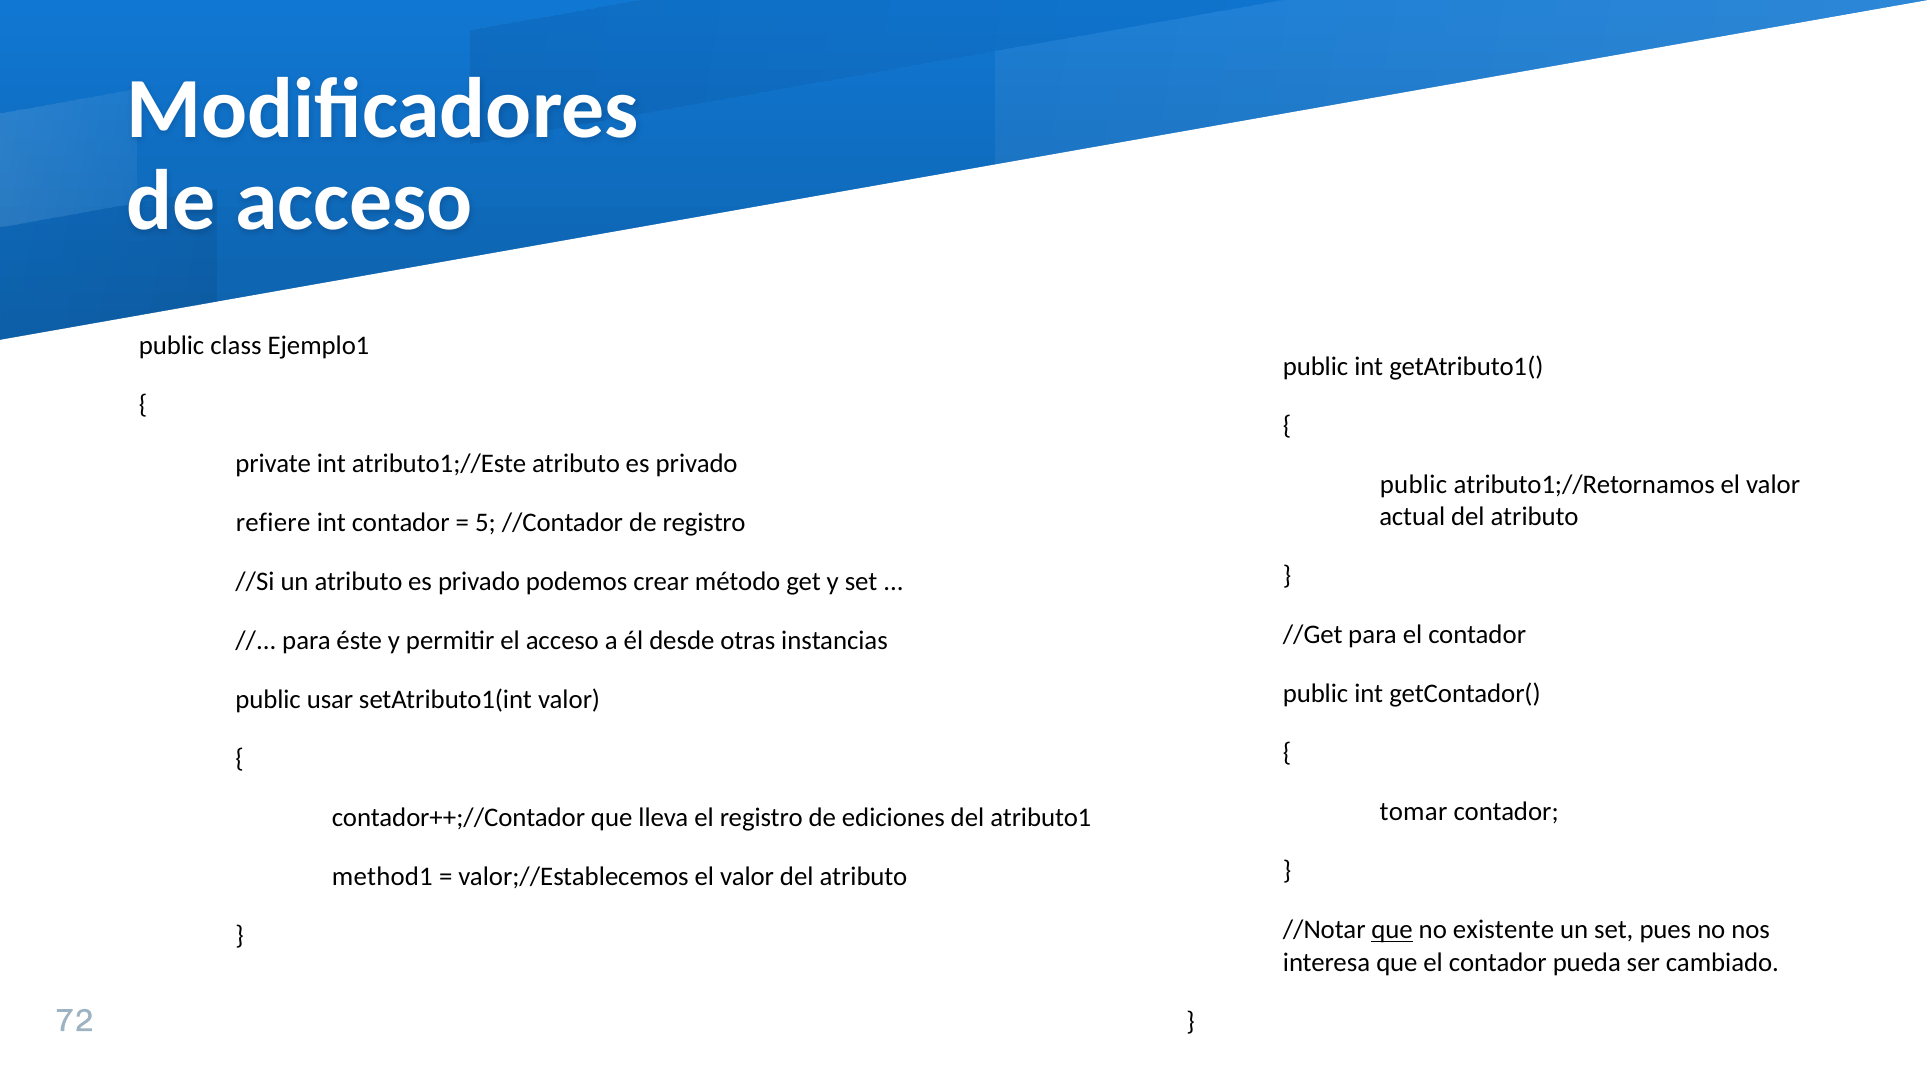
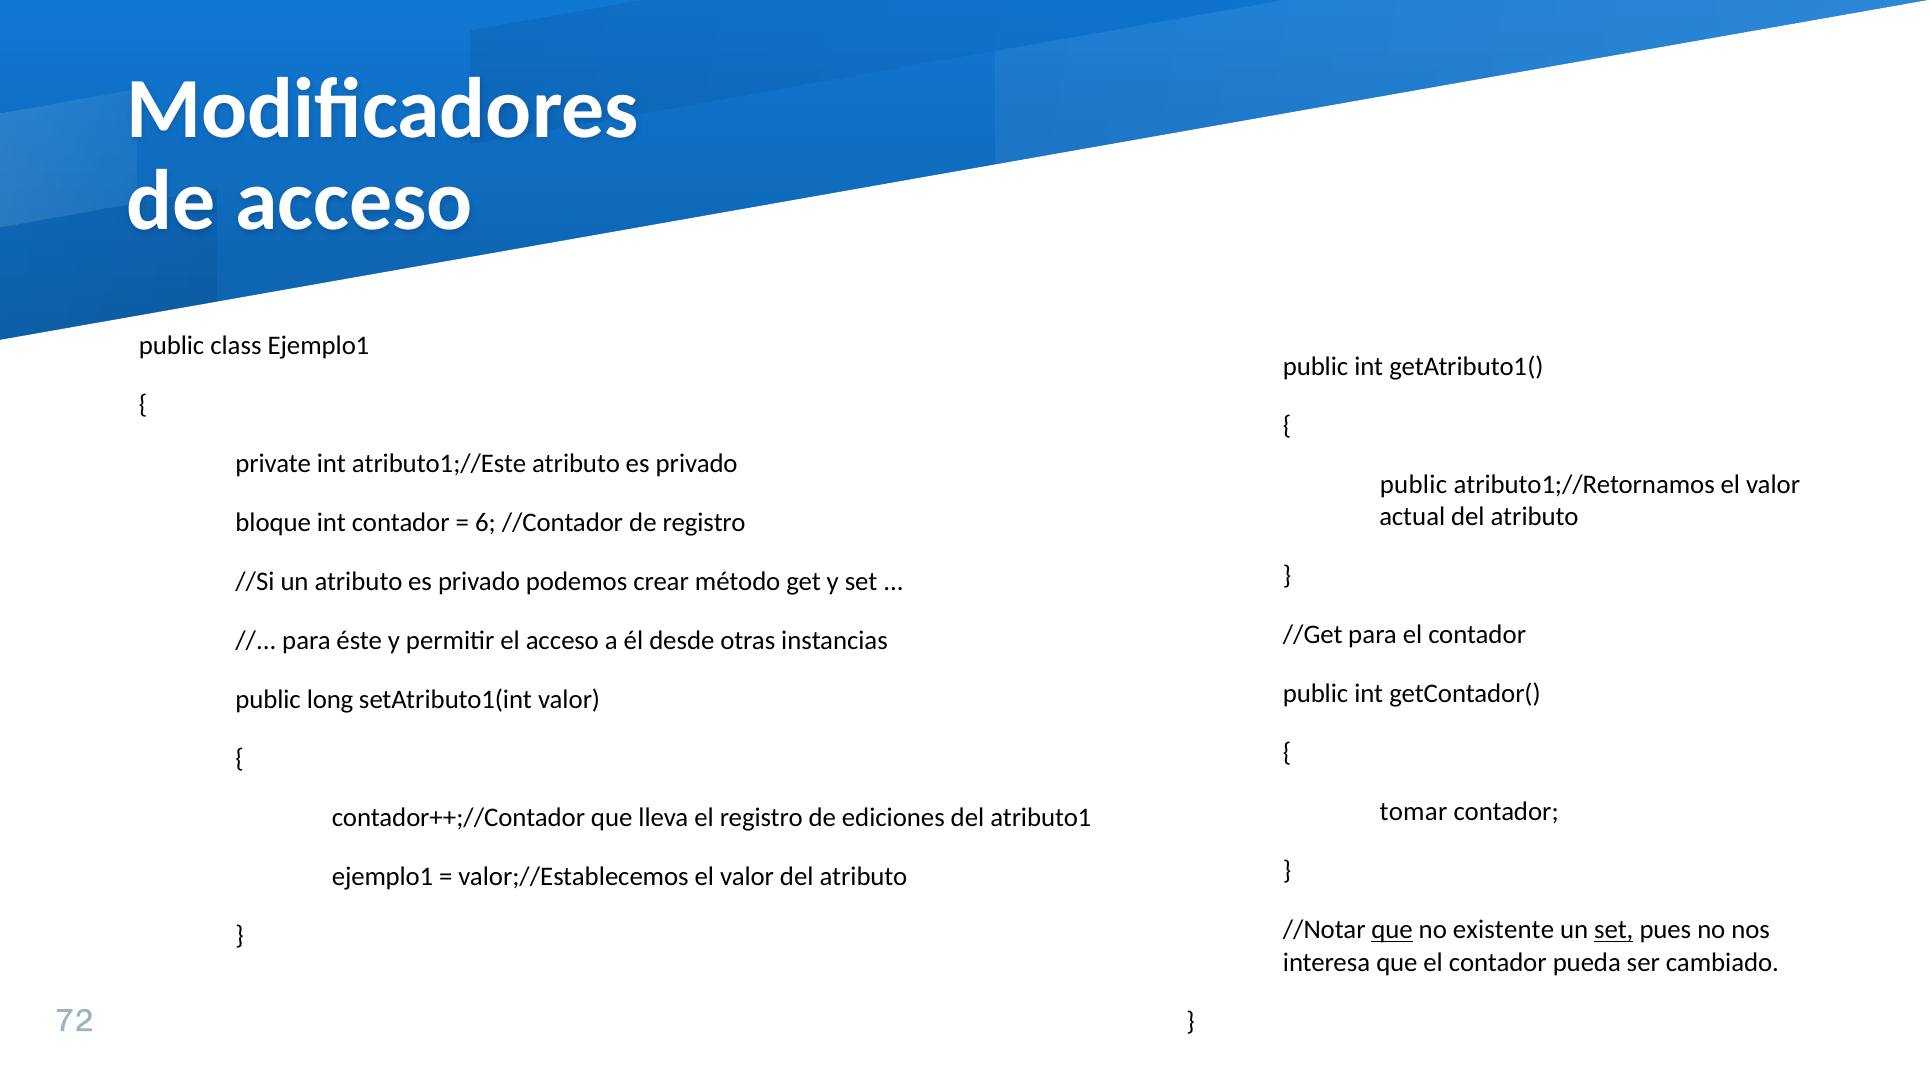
refiere: refiere -> bloque
5: 5 -> 6
usar: usar -> long
method1 at (382, 877): method1 -> ejemplo1
set at (1614, 931) underline: none -> present
